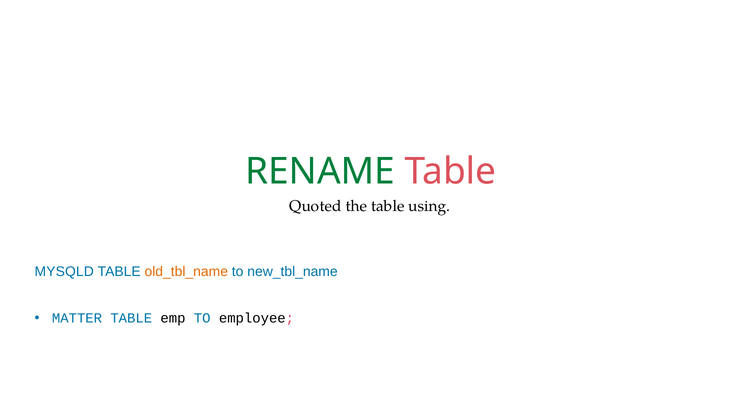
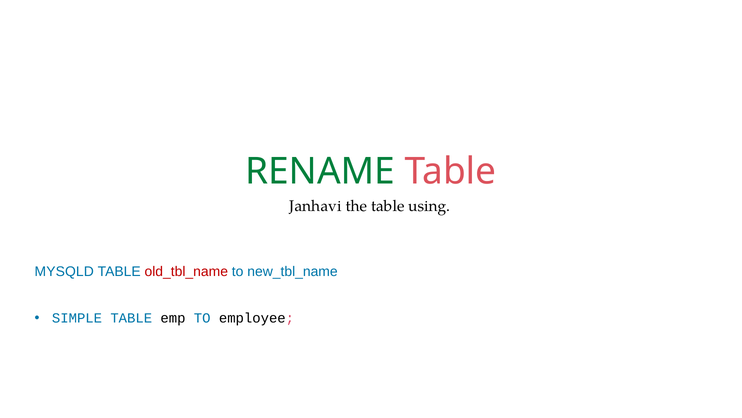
Quoted: Quoted -> Janhavi
old_tbl_name colour: orange -> red
MATTER: MATTER -> SIMPLE
